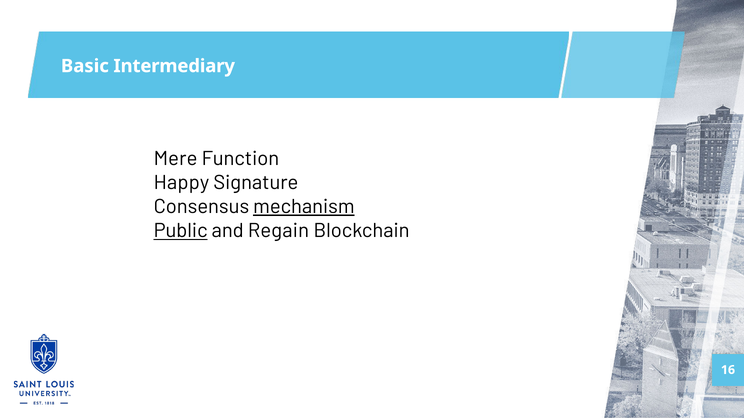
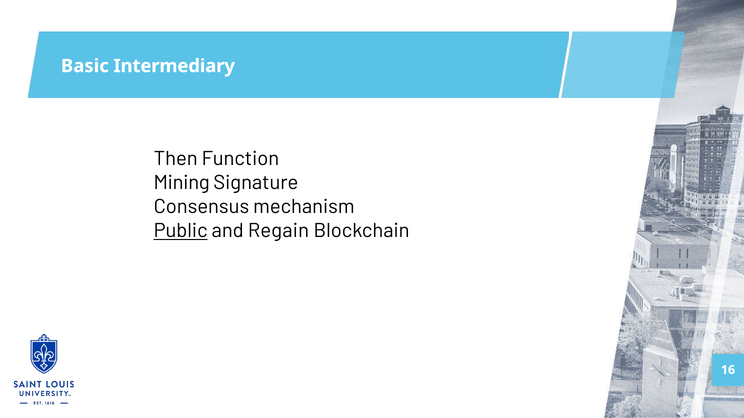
Mere: Mere -> Then
Happy: Happy -> Mining
mechanism underline: present -> none
